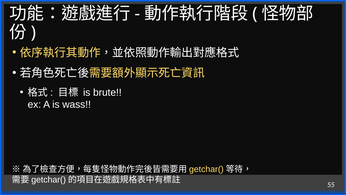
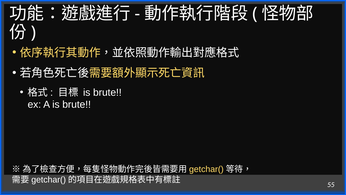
A is wass: wass -> brute
